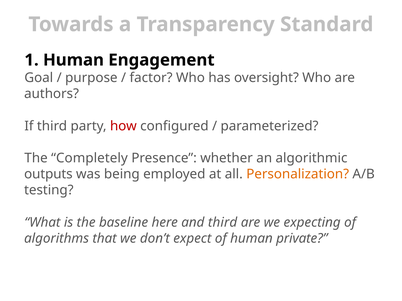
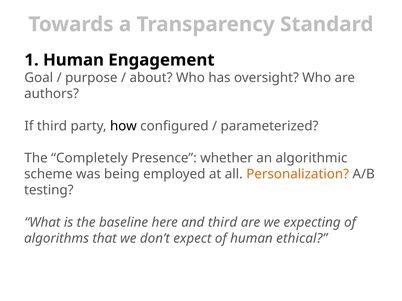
factor: factor -> about
how colour: red -> black
outputs: outputs -> scheme
private: private -> ethical
